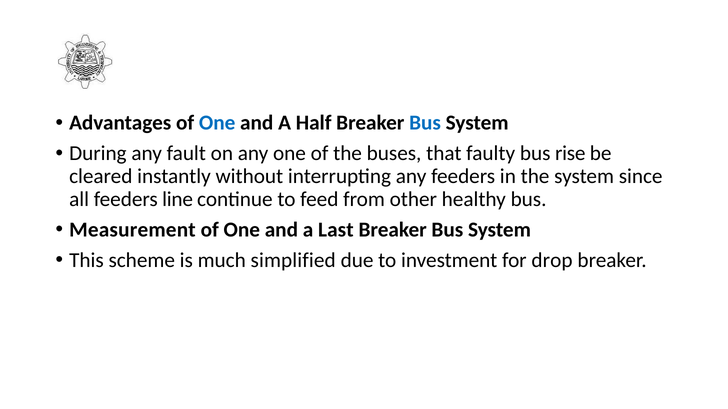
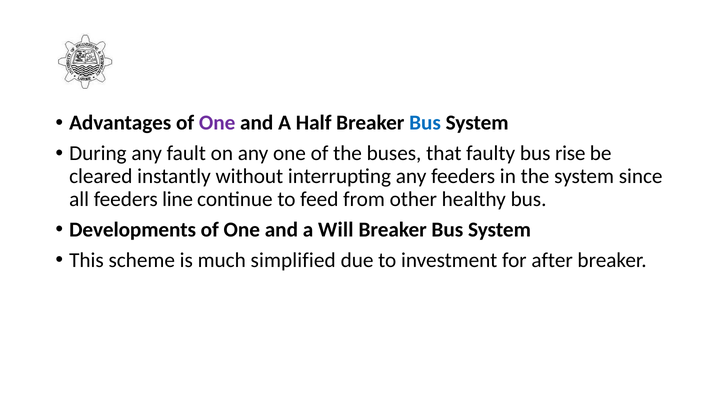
One at (217, 123) colour: blue -> purple
Measurement: Measurement -> Developments
Last: Last -> Will
drop: drop -> after
